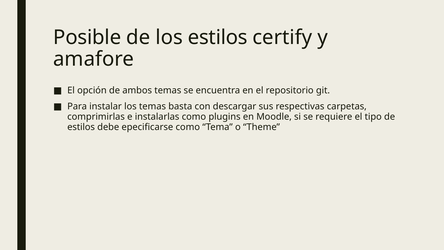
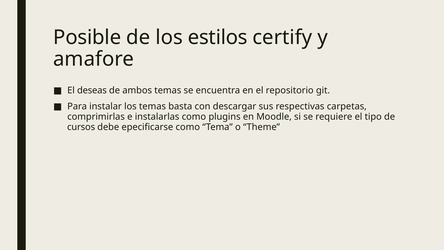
opción: opción -> deseas
estilos at (81, 127): estilos -> cursos
